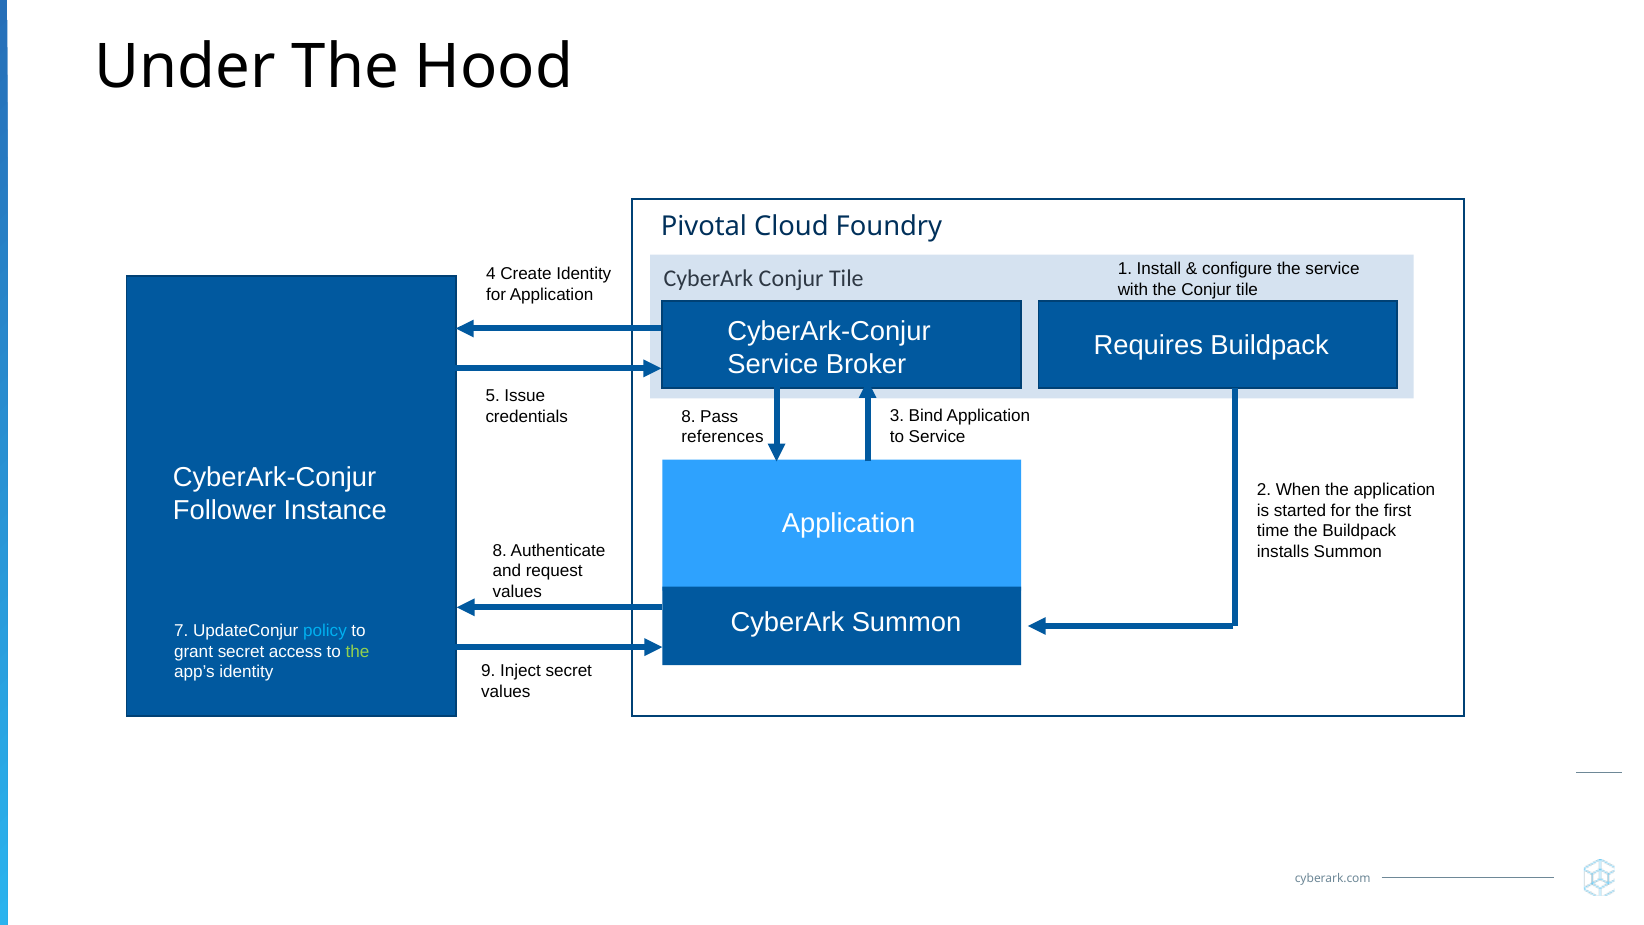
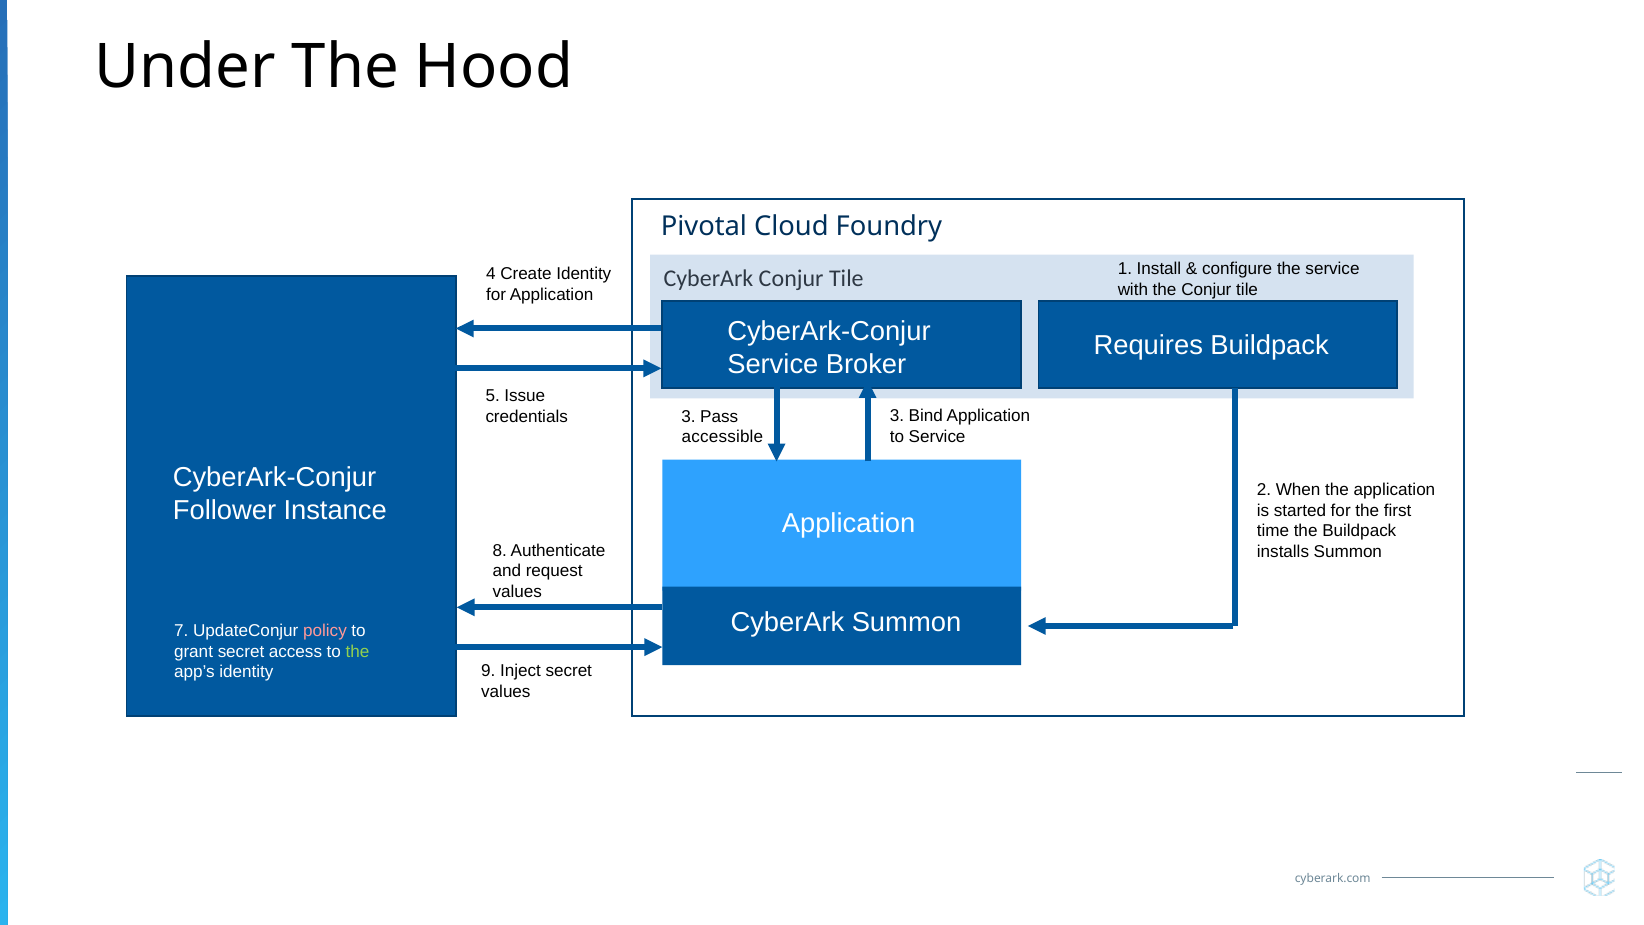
credentials 8: 8 -> 3
references: references -> accessible
policy colour: light blue -> pink
